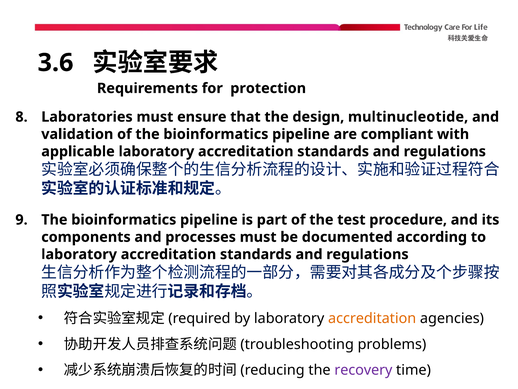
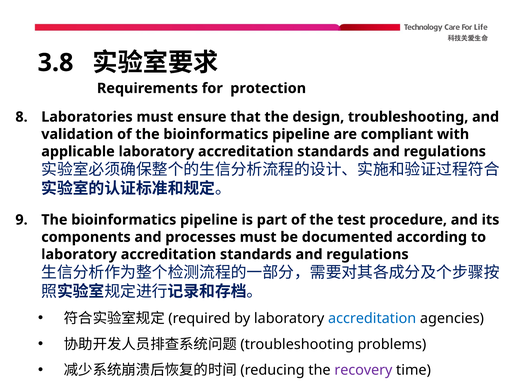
3.6: 3.6 -> 3.8
design multinucleotide: multinucleotide -> troubleshooting
accreditation at (372, 318) colour: orange -> blue
